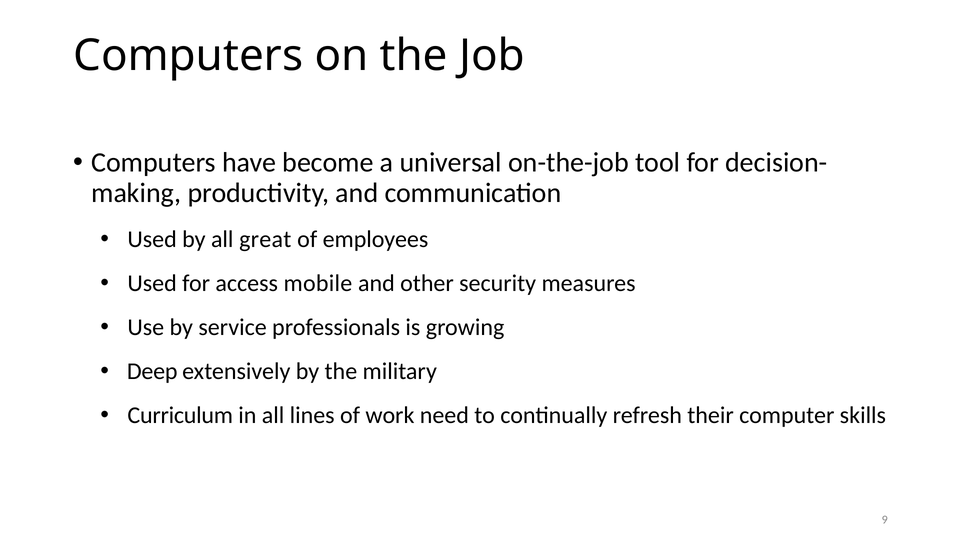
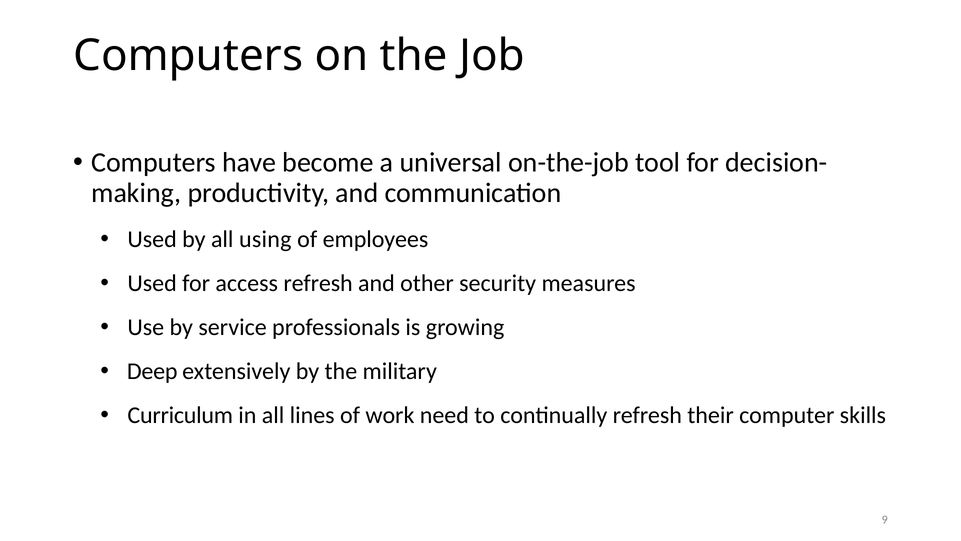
great: great -> using
access mobile: mobile -> refresh
